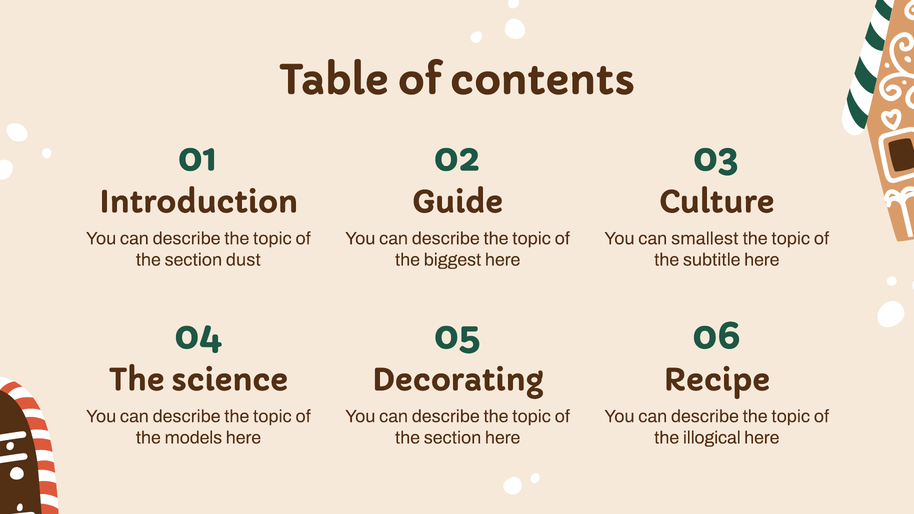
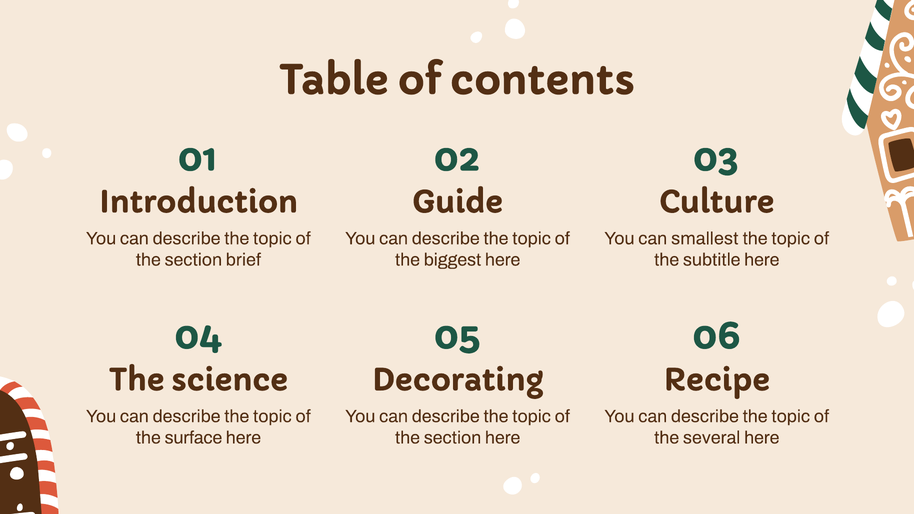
dust: dust -> brief
models: models -> surface
illogical: illogical -> several
